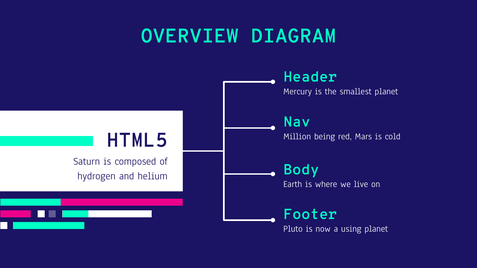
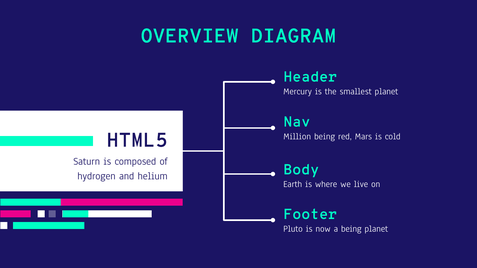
a using: using -> being
